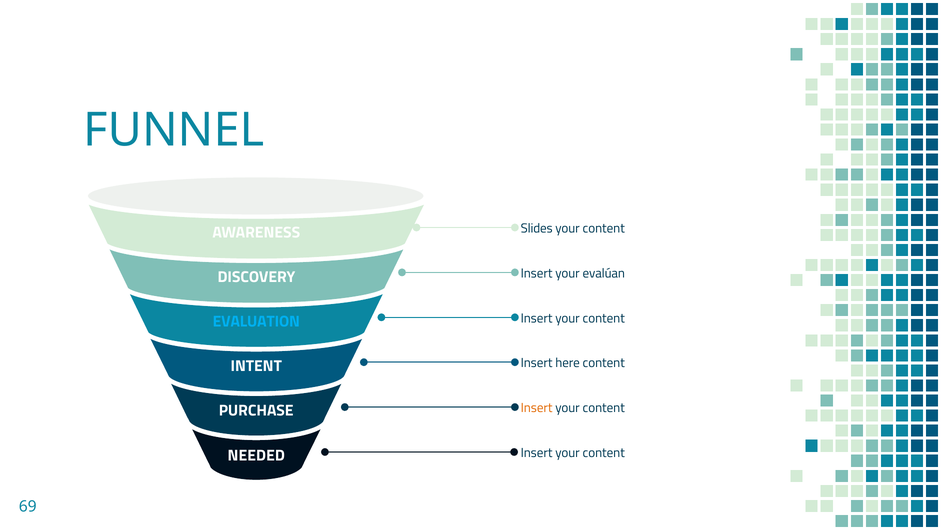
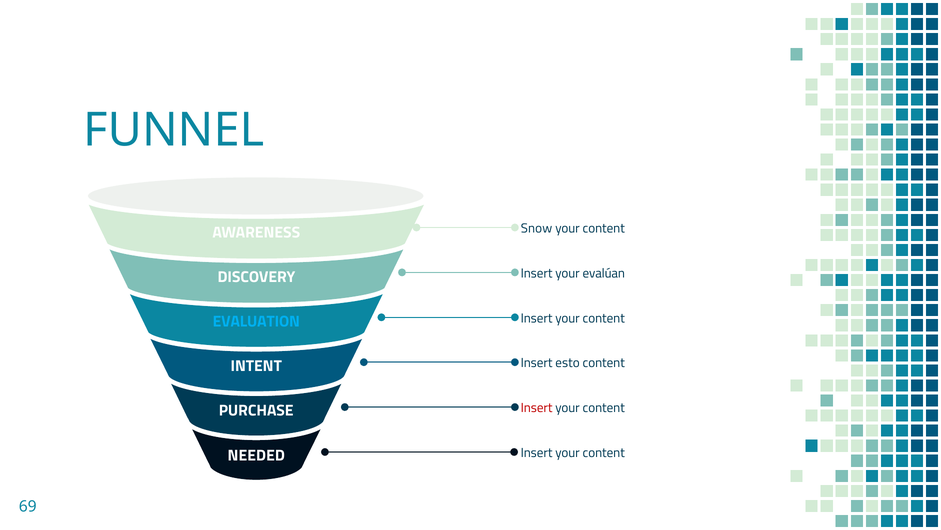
Slides: Slides -> Snow
here: here -> esto
Insert at (537, 407) colour: orange -> red
